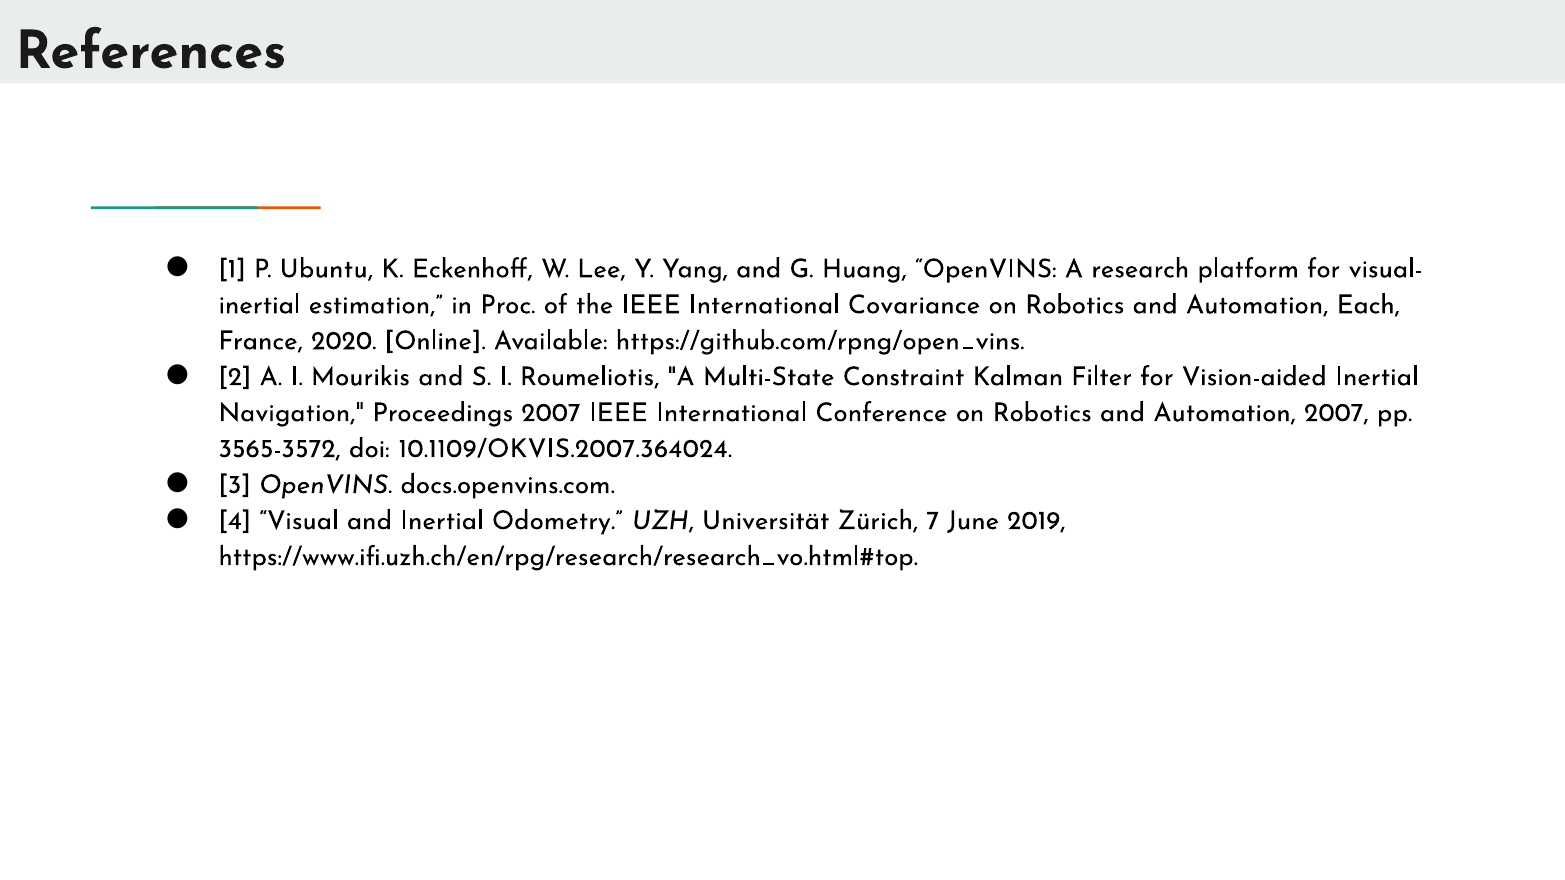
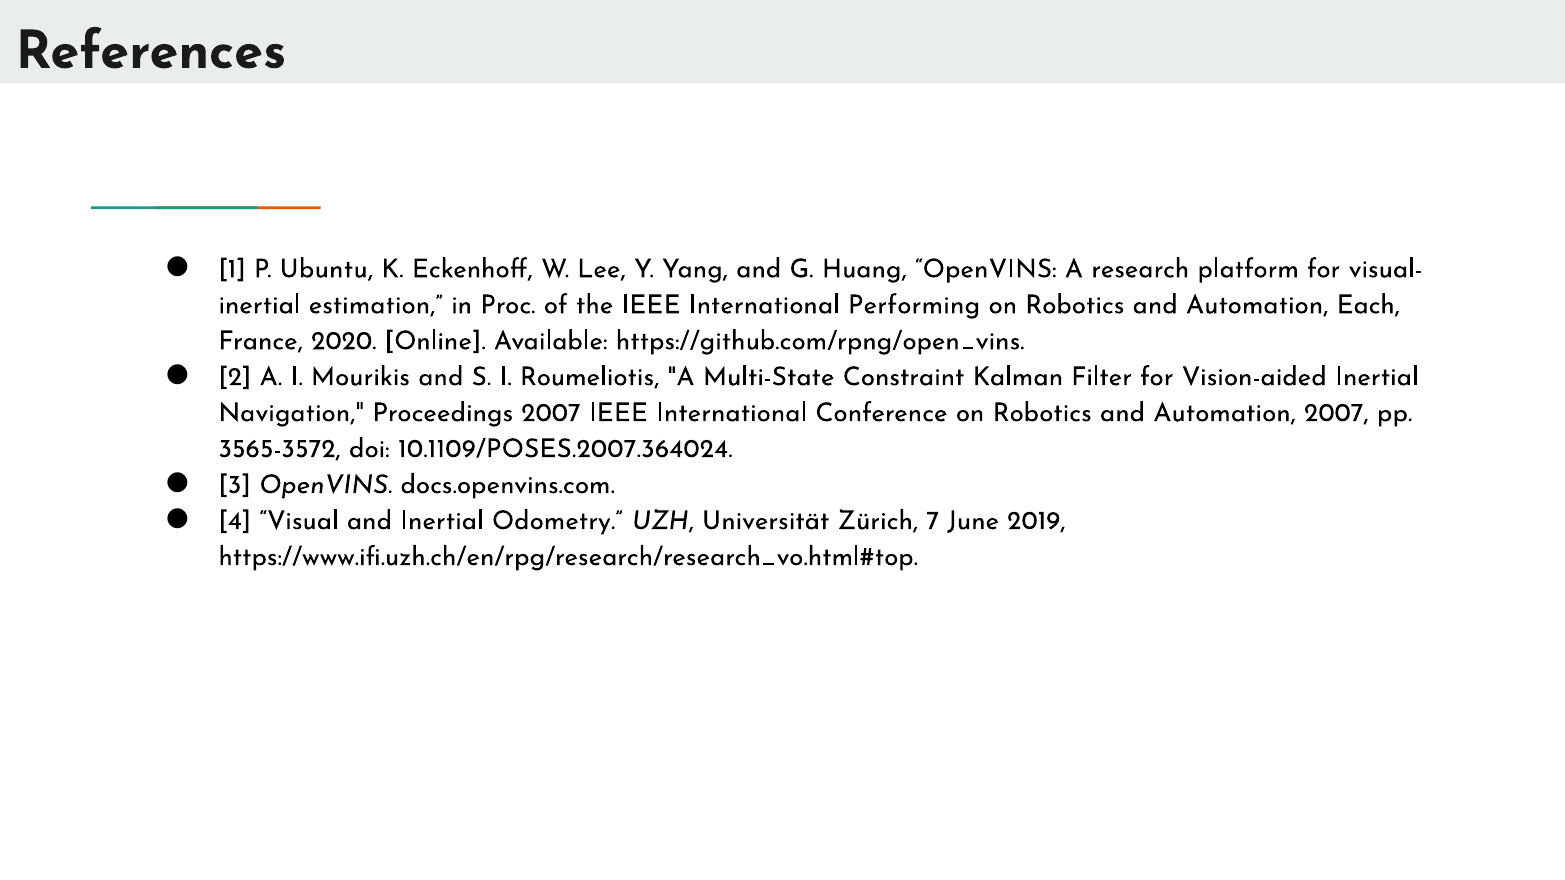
Covariance: Covariance -> Performing
10.1109/OKVIS.2007.364024: 10.1109/OKVIS.2007.364024 -> 10.1109/POSES.2007.364024
